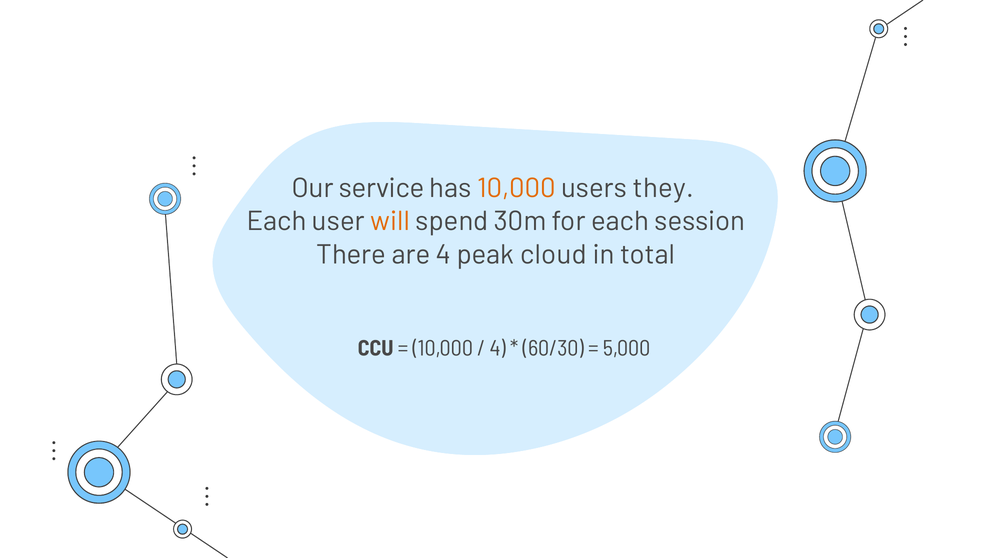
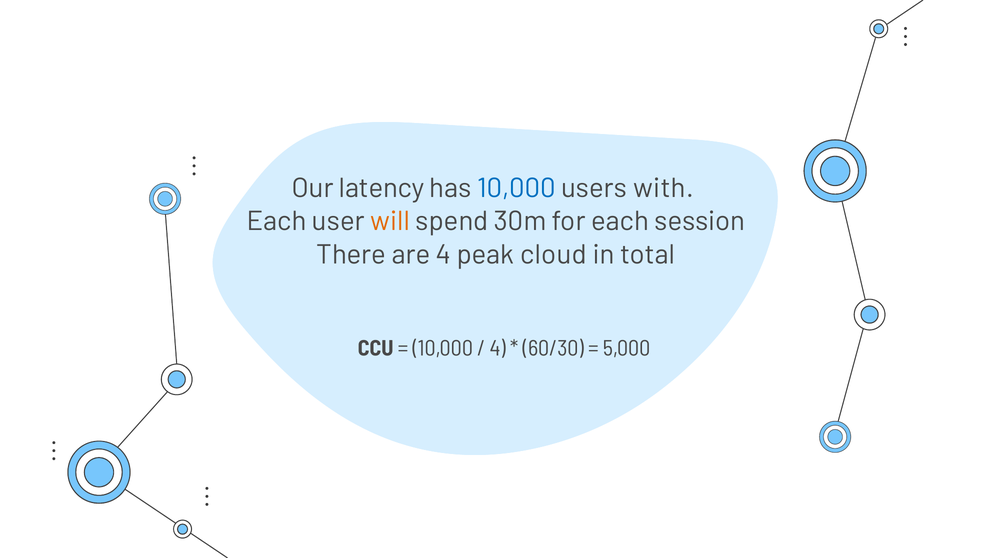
service: service -> latency
10,000 at (516, 188) colour: orange -> blue
they: they -> with
